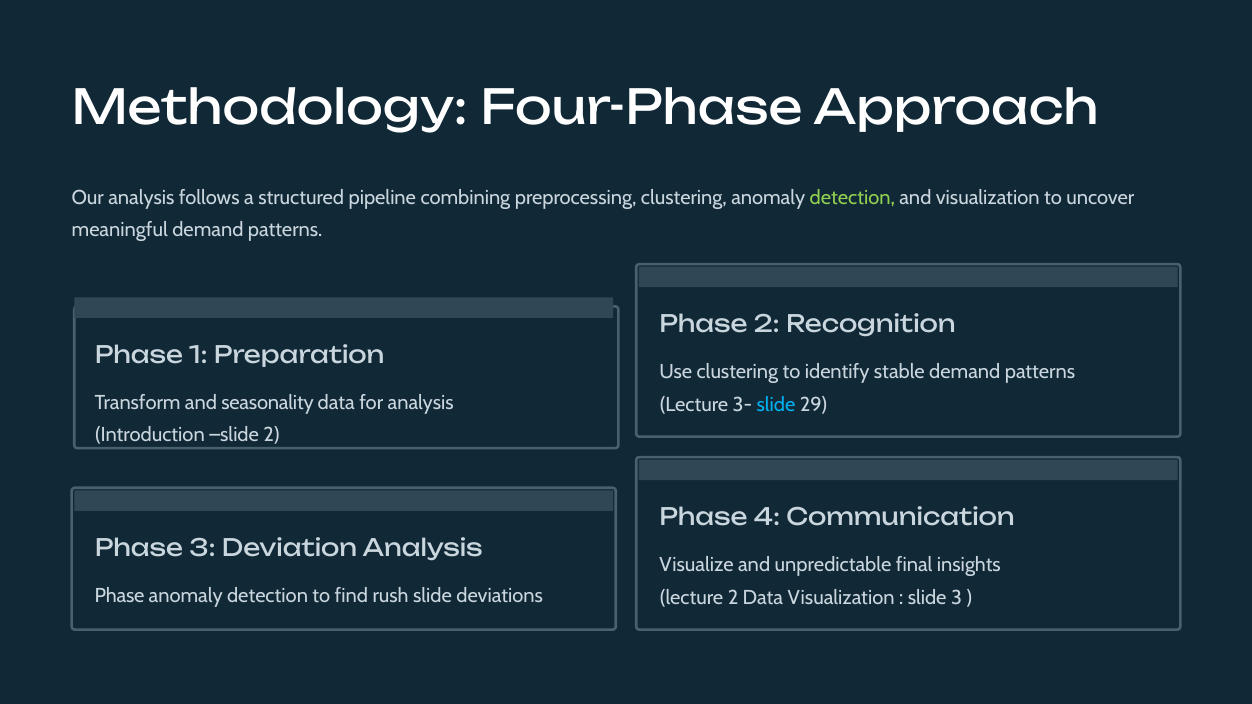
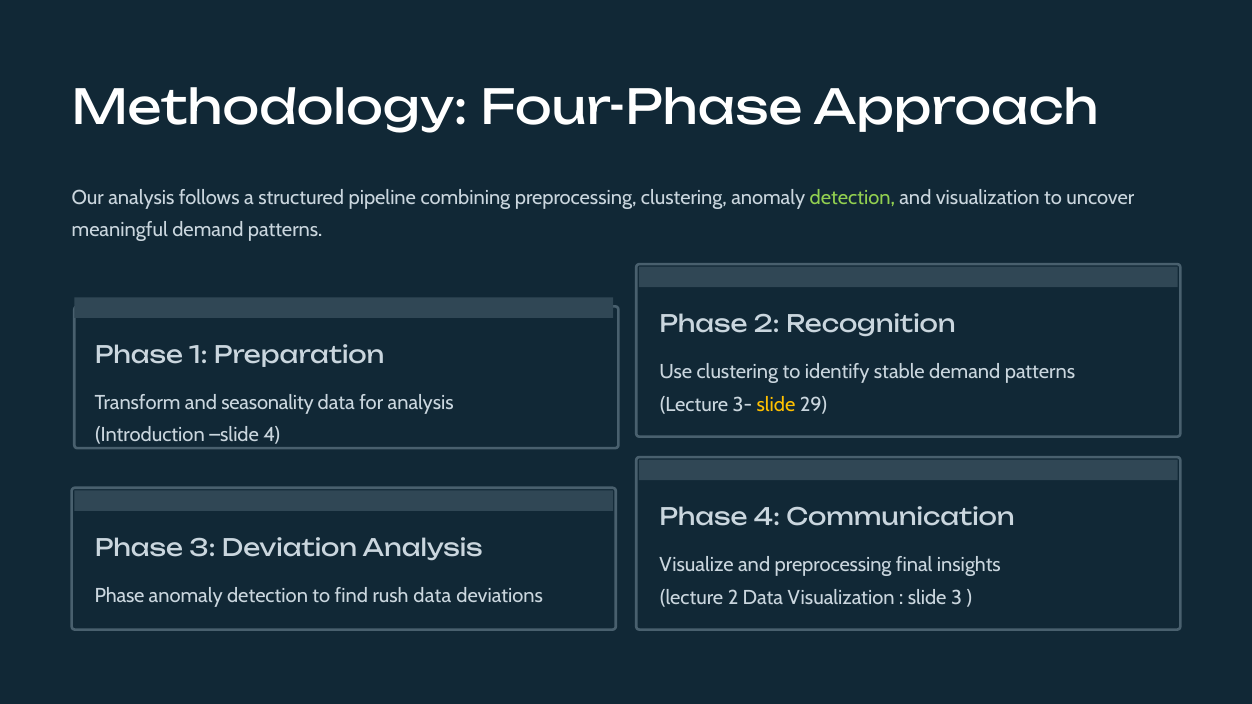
slide at (776, 405) colour: light blue -> yellow
slide 2: 2 -> 4
and unpredictable: unpredictable -> preprocessing
rush slide: slide -> data
